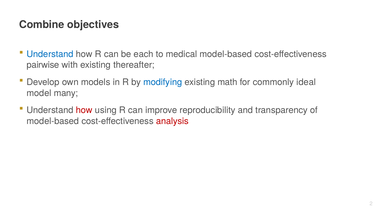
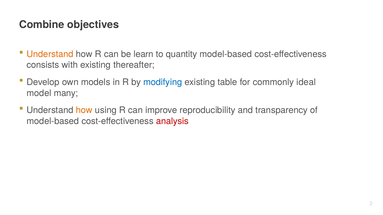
Understand at (50, 54) colour: blue -> orange
each: each -> learn
medical: medical -> quantity
pairwise: pairwise -> consists
math: math -> table
how at (84, 110) colour: red -> orange
